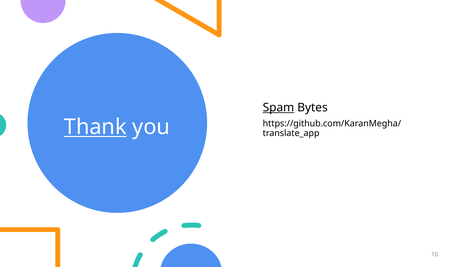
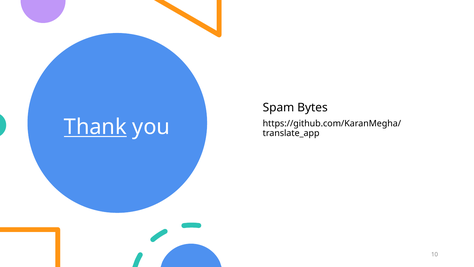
Spam underline: present -> none
